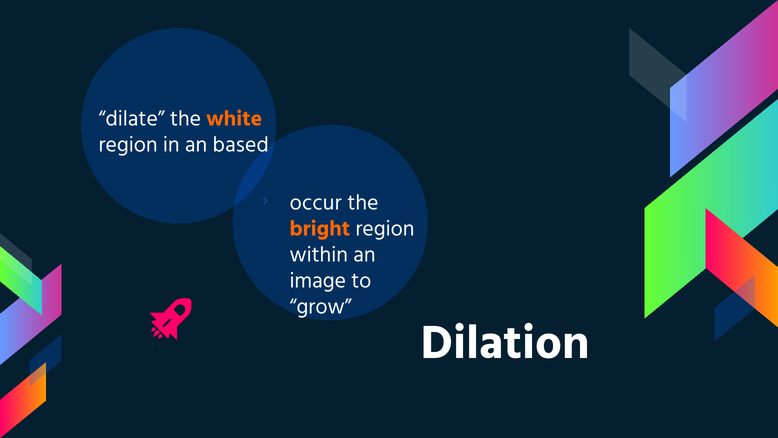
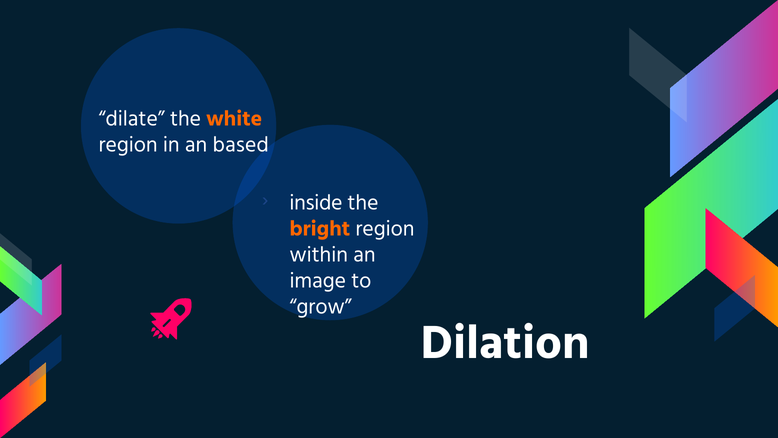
occur: occur -> inside
